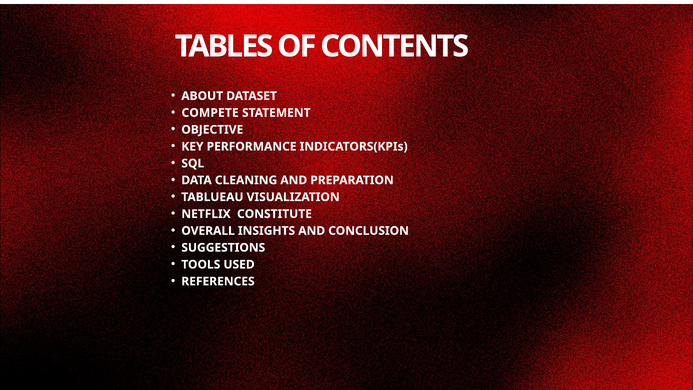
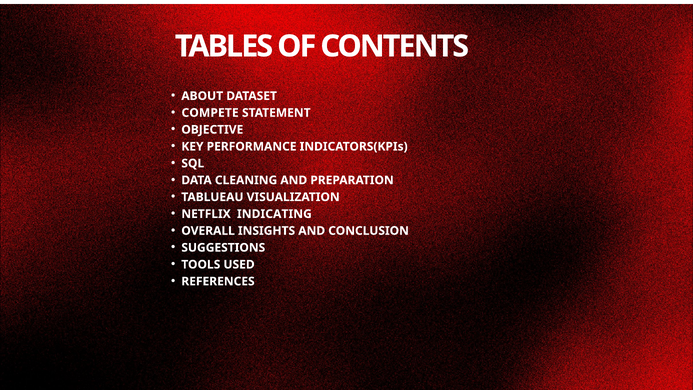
CONSTITUTE: CONSTITUTE -> INDICATING
